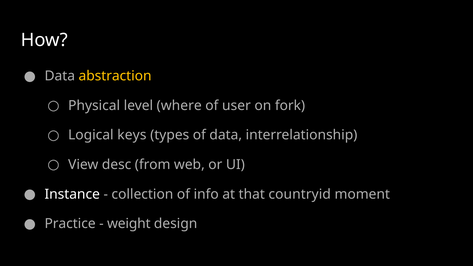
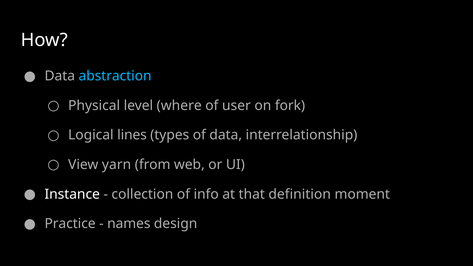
abstraction colour: yellow -> light blue
keys: keys -> lines
desc: desc -> yarn
countryid: countryid -> definition
weight: weight -> names
